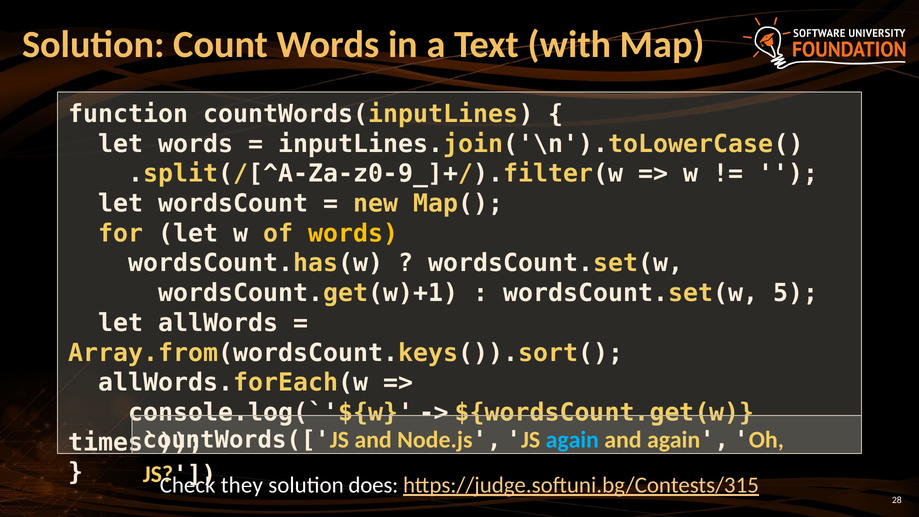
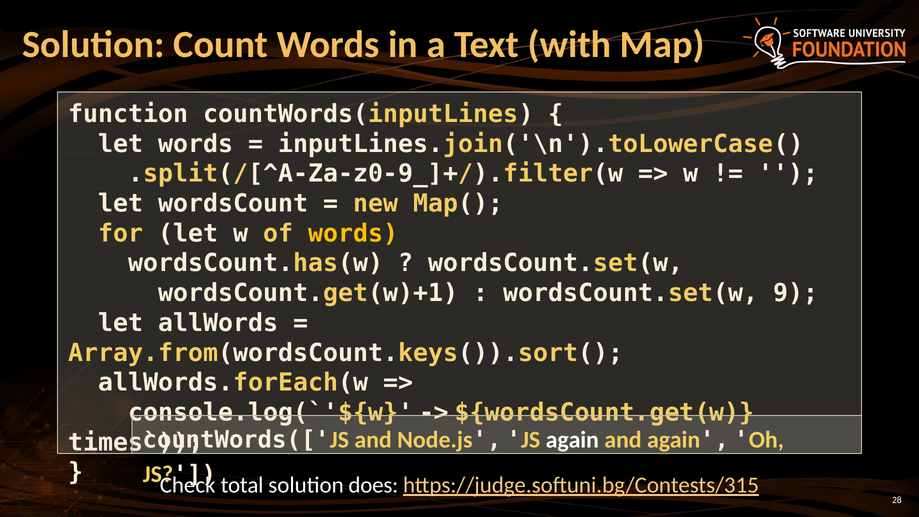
5: 5 -> 9
again at (572, 440) colour: light blue -> white
they: they -> total
